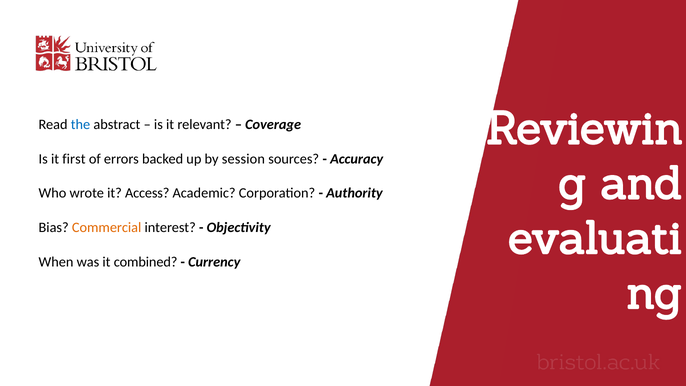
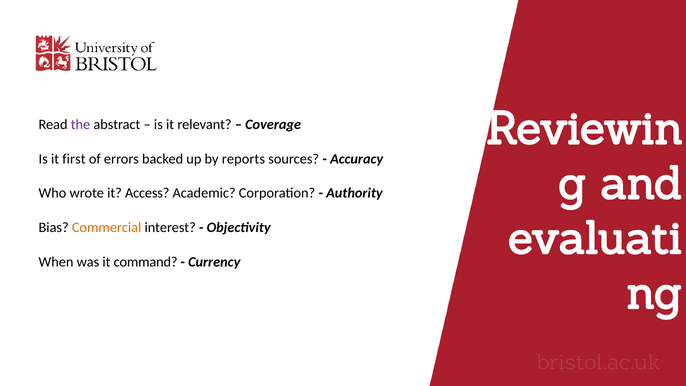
the colour: blue -> purple
session: session -> reports
combined: combined -> command
